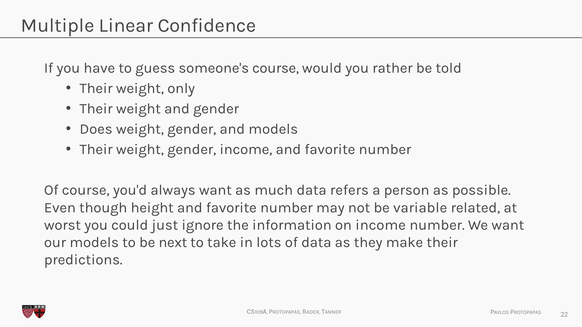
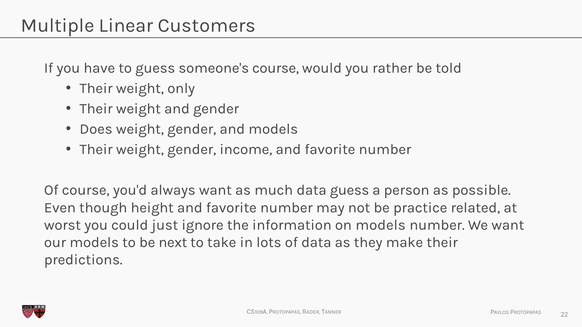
Confidence: Confidence -> Customers
data refers: refers -> guess
variable: variable -> practice
on income: income -> models
